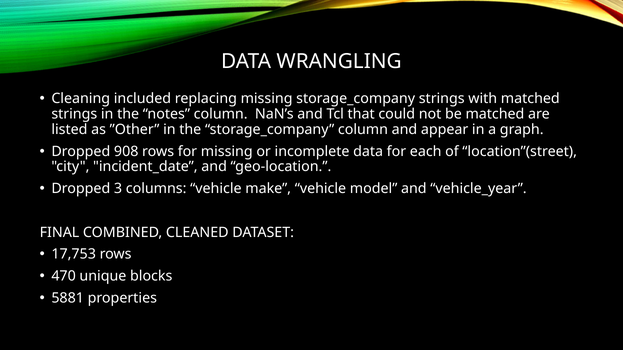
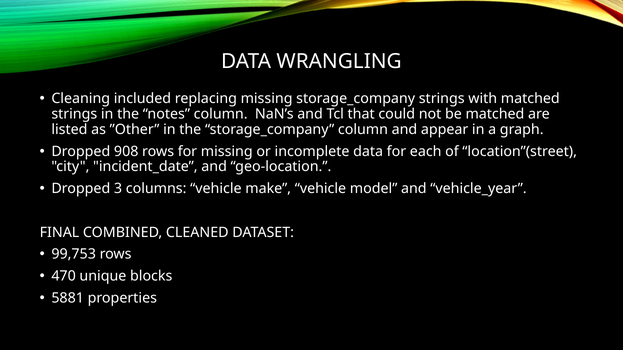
17,753: 17,753 -> 99,753
